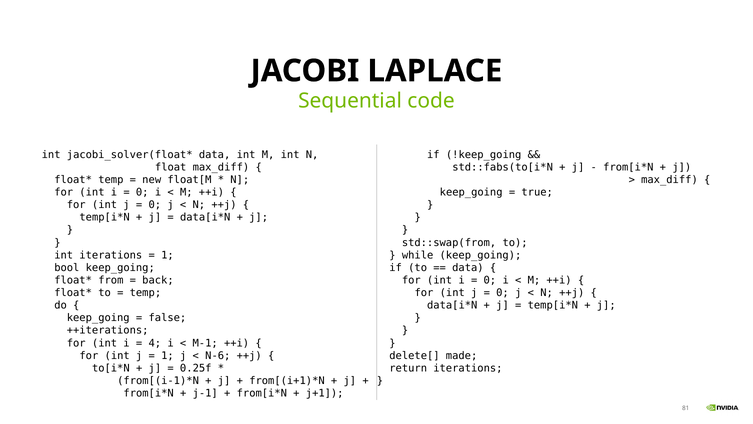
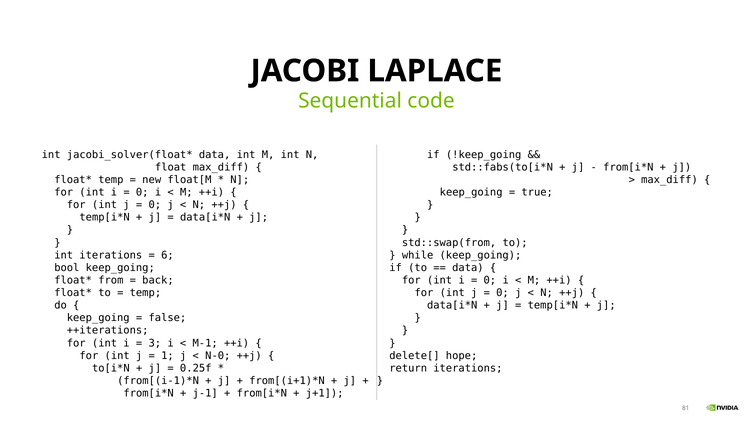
1 at (167, 255): 1 -> 6
4: 4 -> 3
N-6: N-6 -> N-0
made: made -> hope
